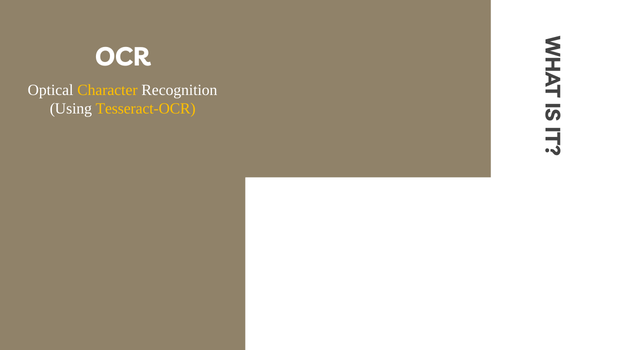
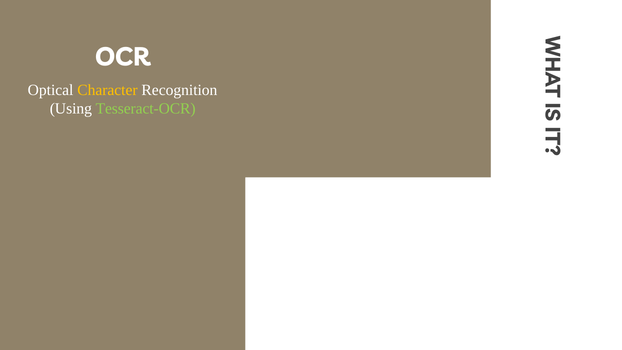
Tesseract-OCR colour: yellow -> light green
